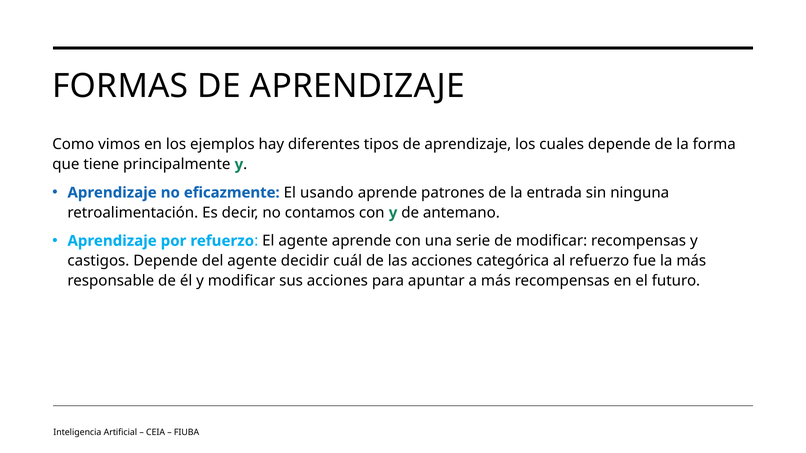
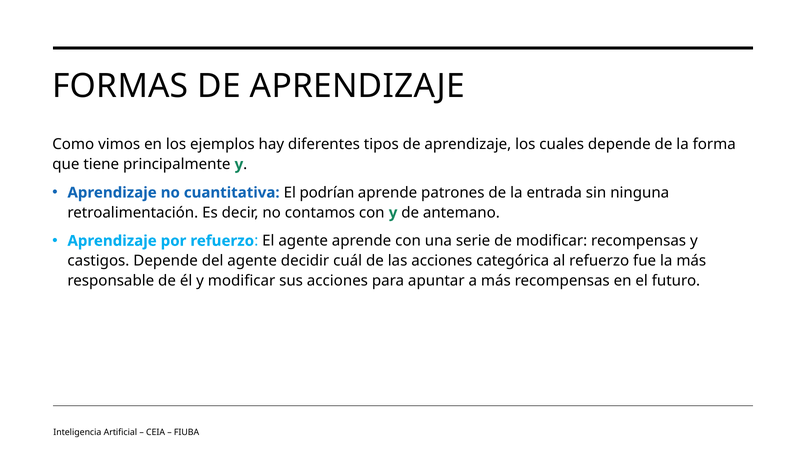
eficazmente: eficazmente -> cuantitativa
usando: usando -> podrían
